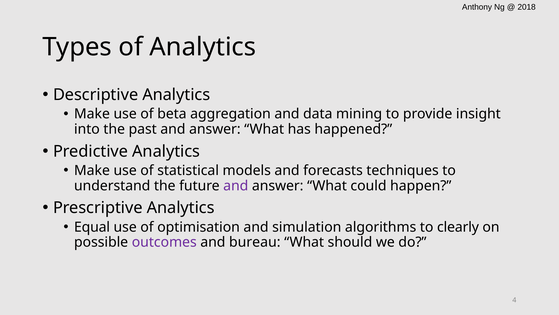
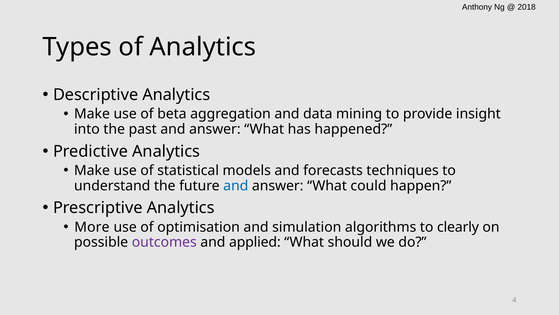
and at (236, 185) colour: purple -> blue
Equal: Equal -> More
bureau: bureau -> applied
